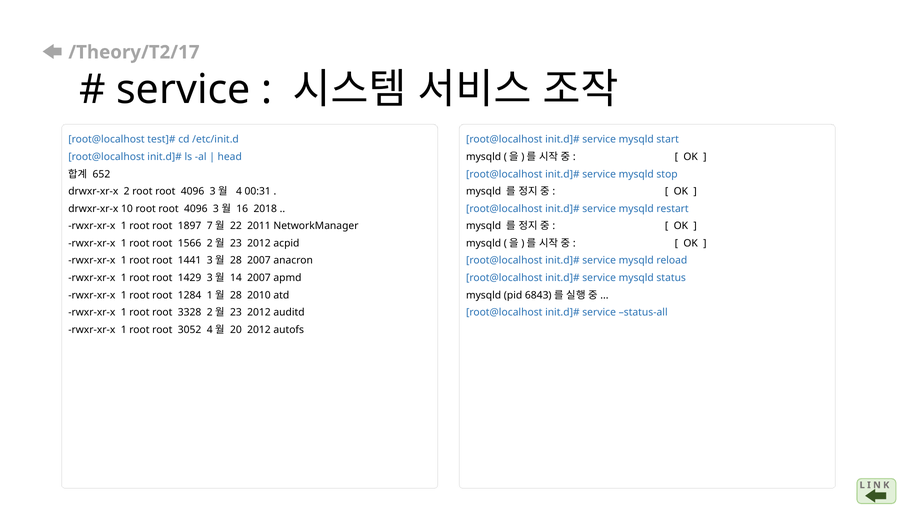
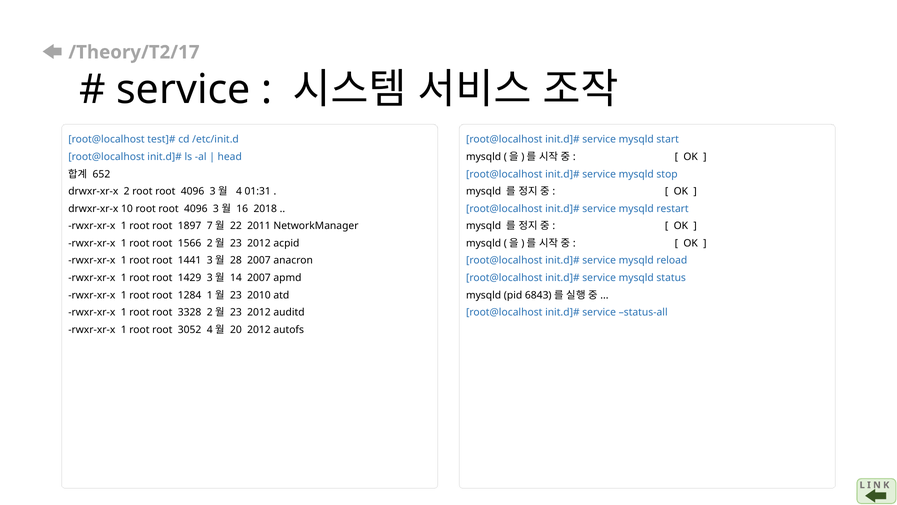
00:31: 00:31 -> 01:31
28 at (236, 295): 28 -> 23
